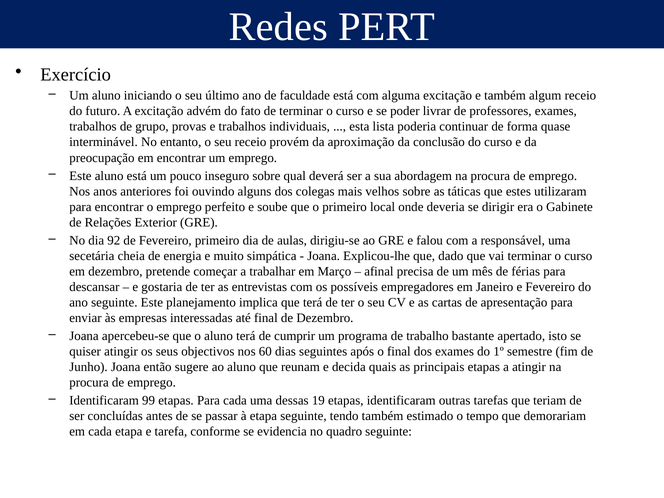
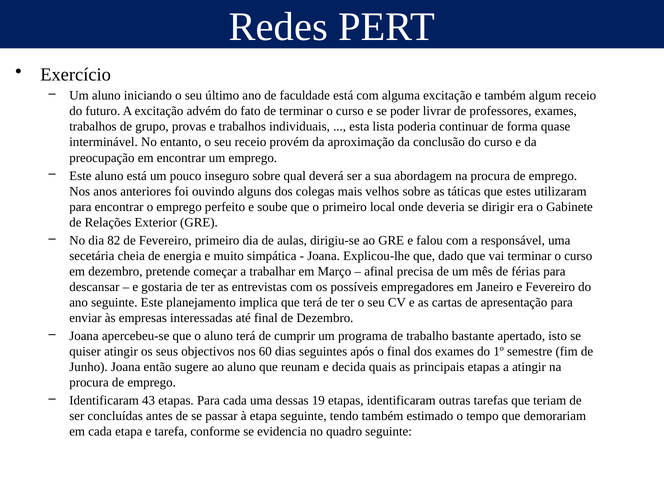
92: 92 -> 82
99: 99 -> 43
